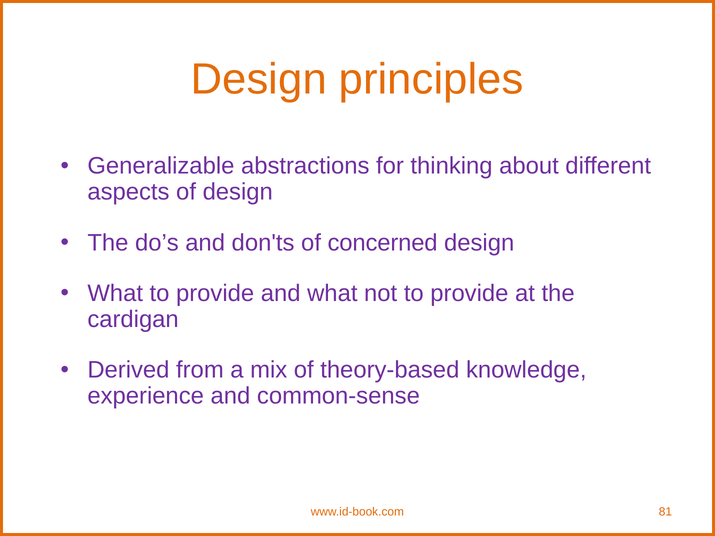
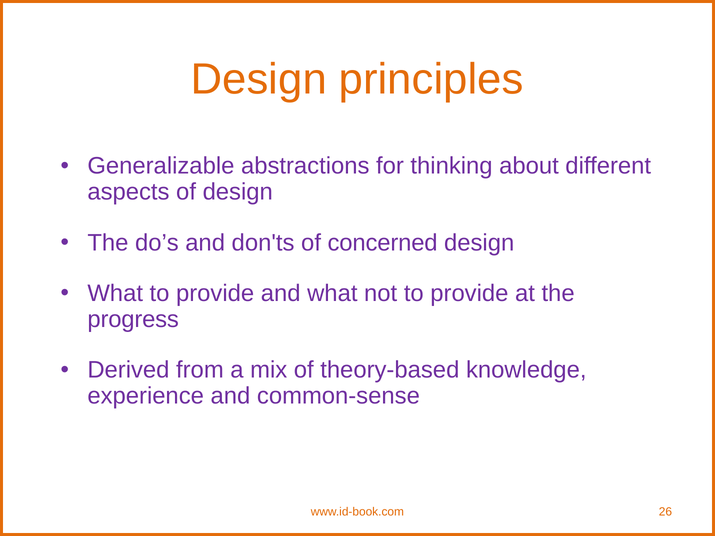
cardigan: cardigan -> progress
81: 81 -> 26
